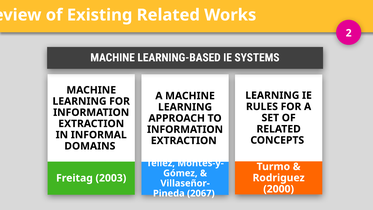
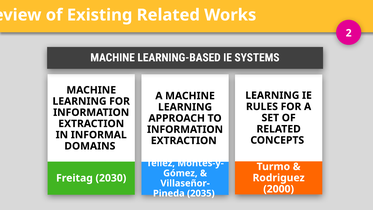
2003: 2003 -> 2030
2067: 2067 -> 2035
